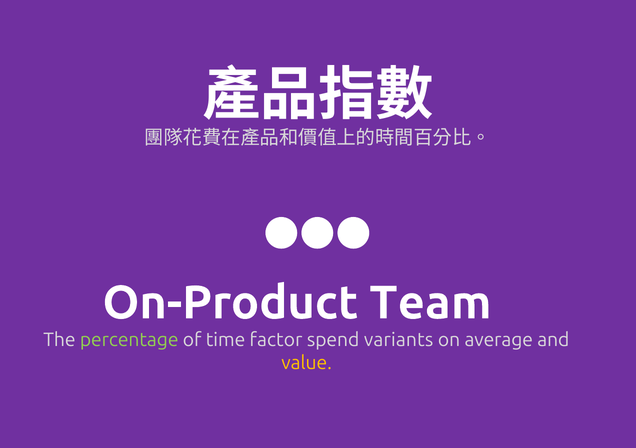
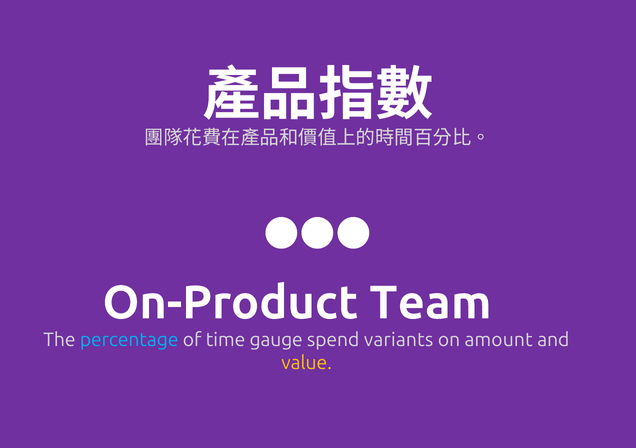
percentage colour: light green -> light blue
factor: factor -> gauge
average: average -> amount
